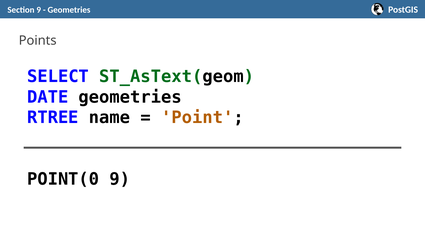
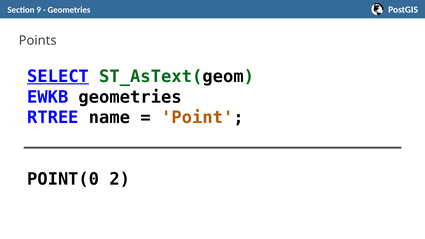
SELECT underline: none -> present
DATE: DATE -> EWKB
POINT(0 9: 9 -> 2
